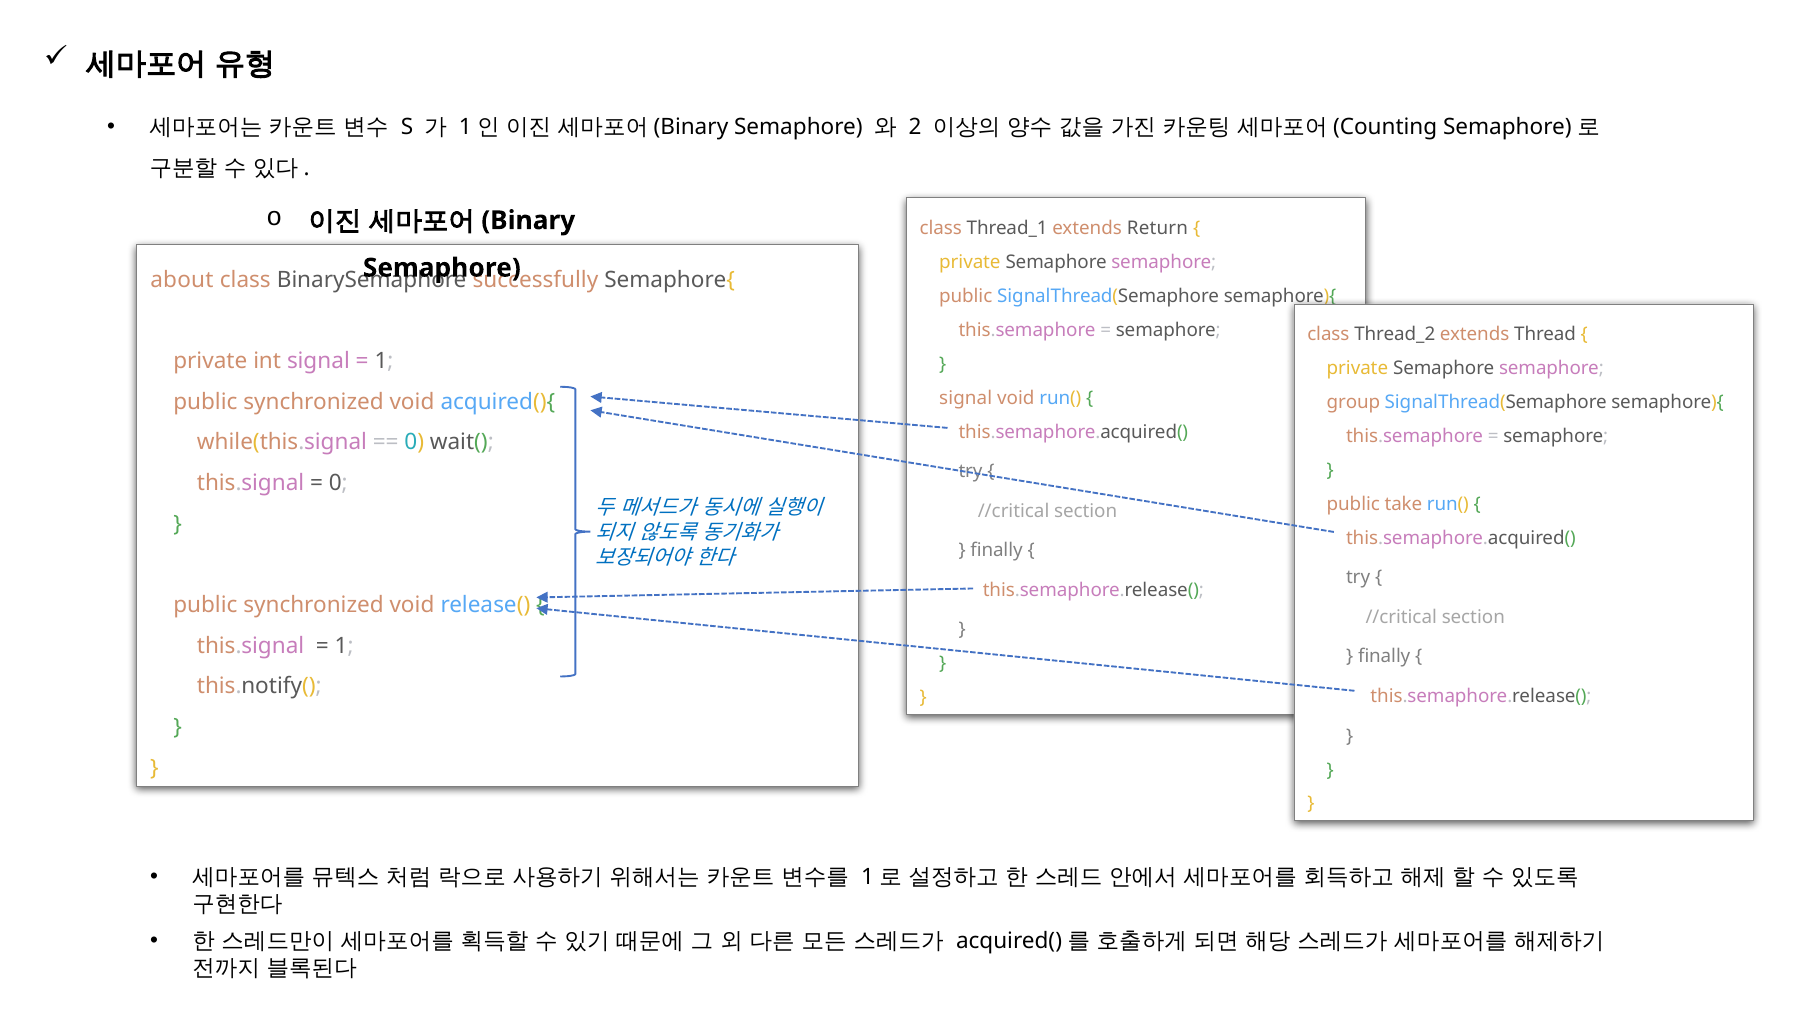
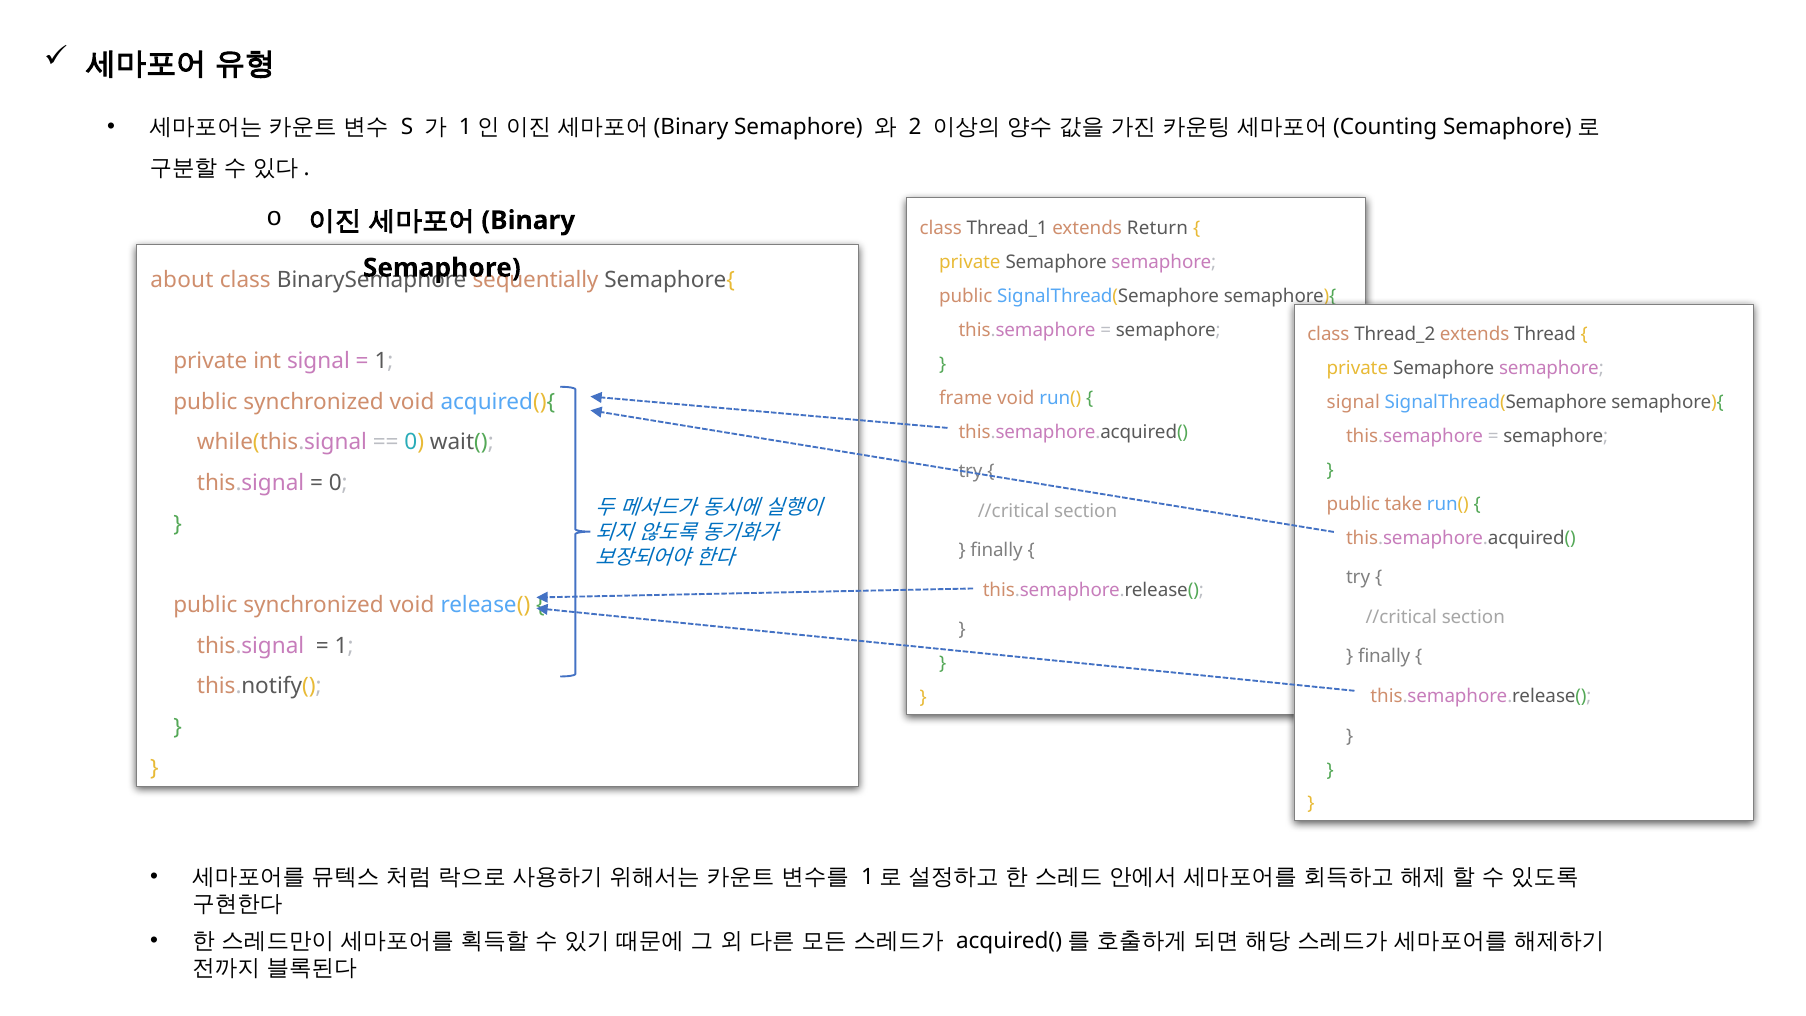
successfully: successfully -> sequentially
signal at (966, 398): signal -> frame
group at (1353, 402): group -> signal
